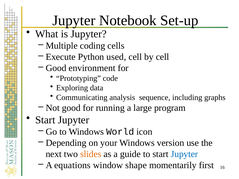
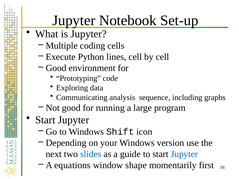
used: used -> lines
World: World -> Shift
slides colour: orange -> blue
